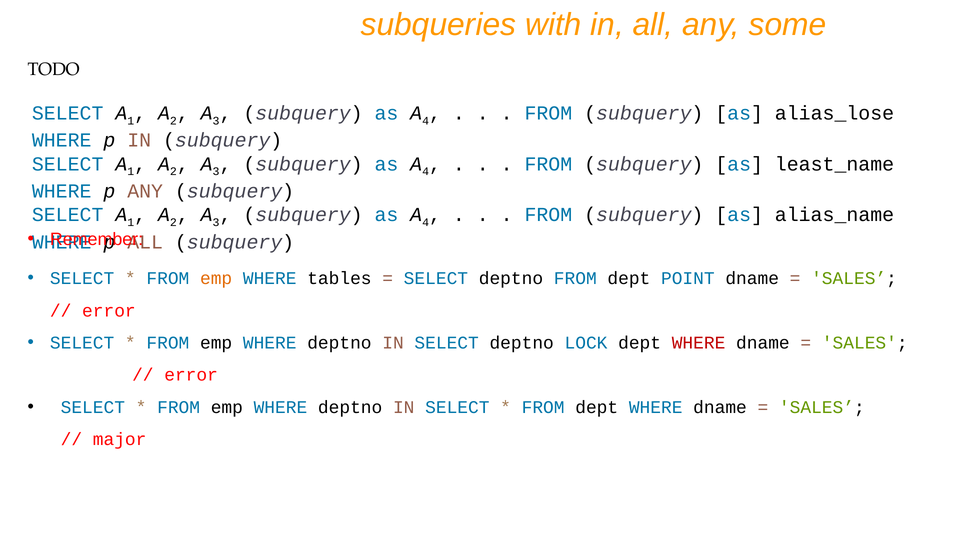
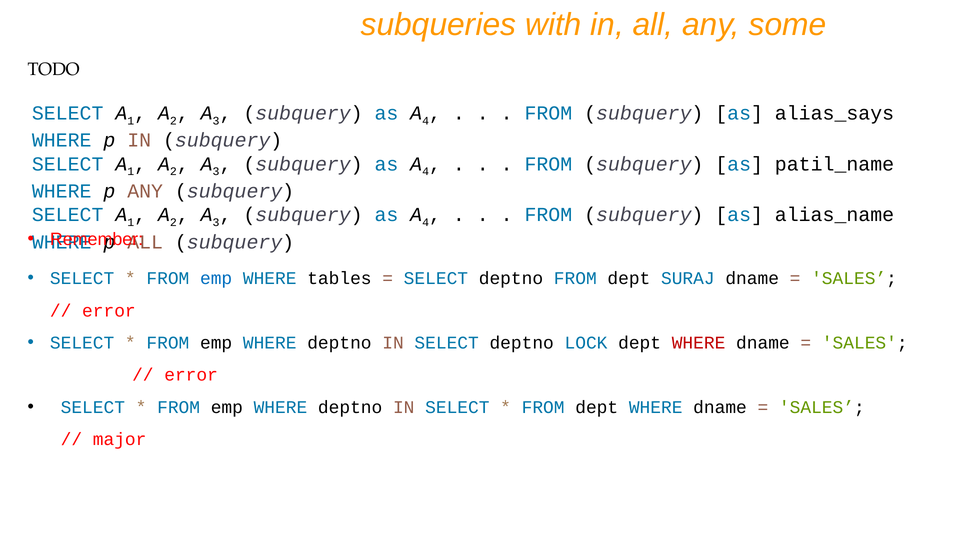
alias_lose: alias_lose -> alias_says
least_name: least_name -> patil_name
emp at (216, 279) colour: orange -> blue
POINT: POINT -> SURAJ
